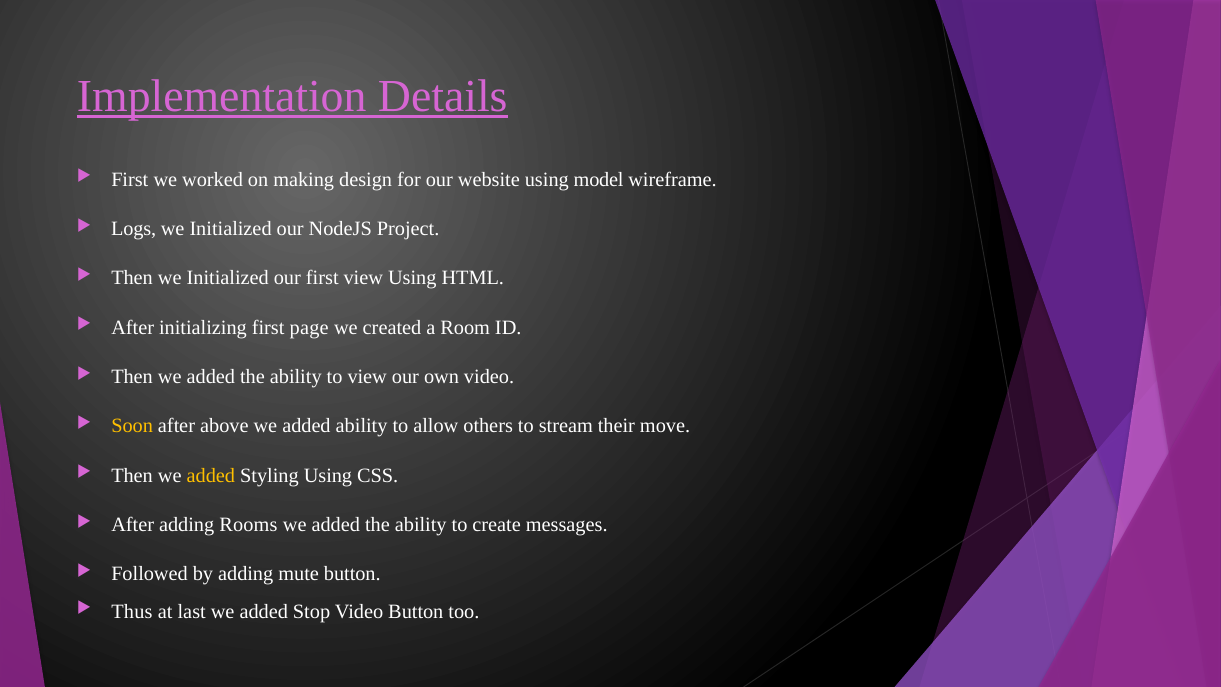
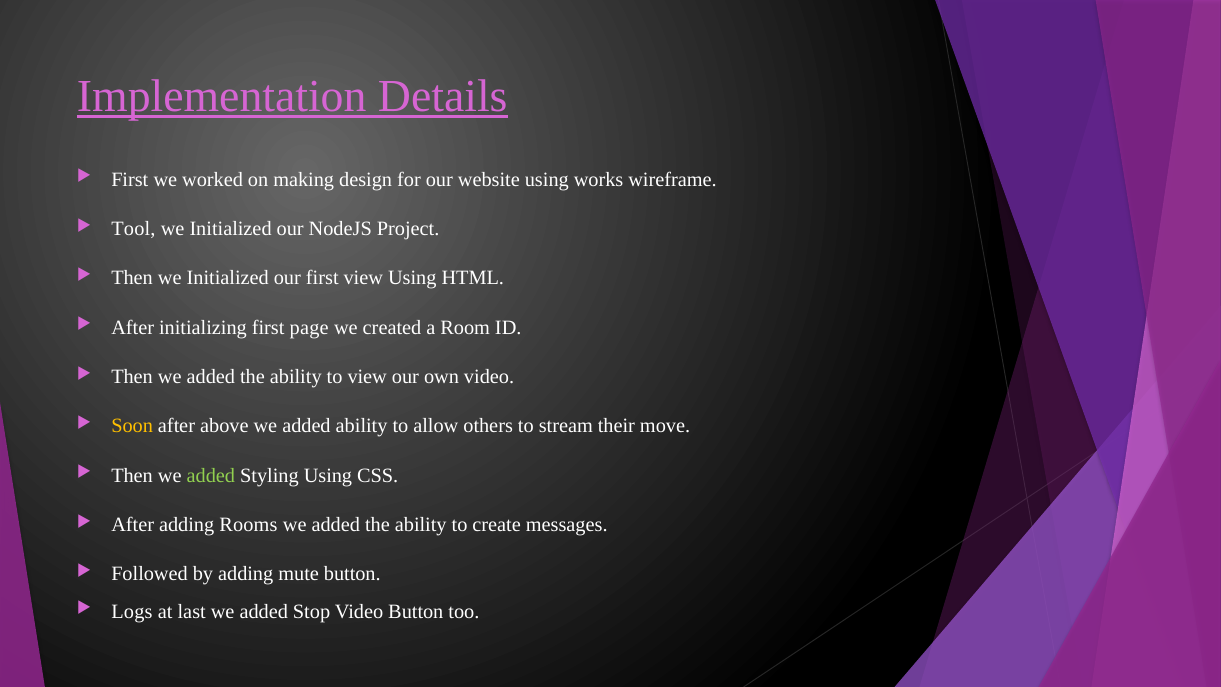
model: model -> works
Logs: Logs -> Tool
added at (211, 475) colour: yellow -> light green
Thus: Thus -> Logs
